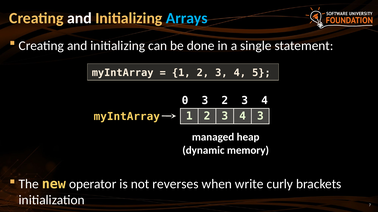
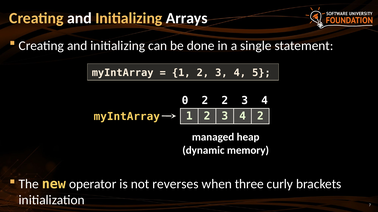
Arrays colour: light blue -> white
0 3: 3 -> 2
4 3: 3 -> 2
write: write -> three
